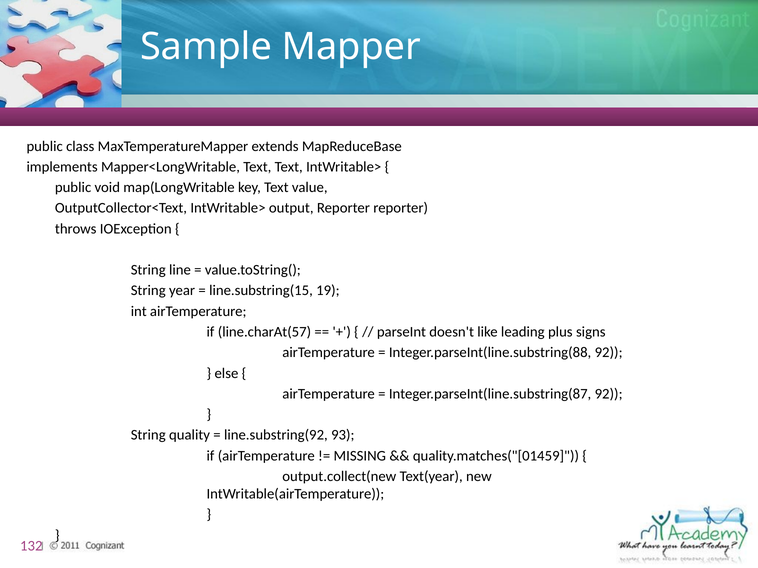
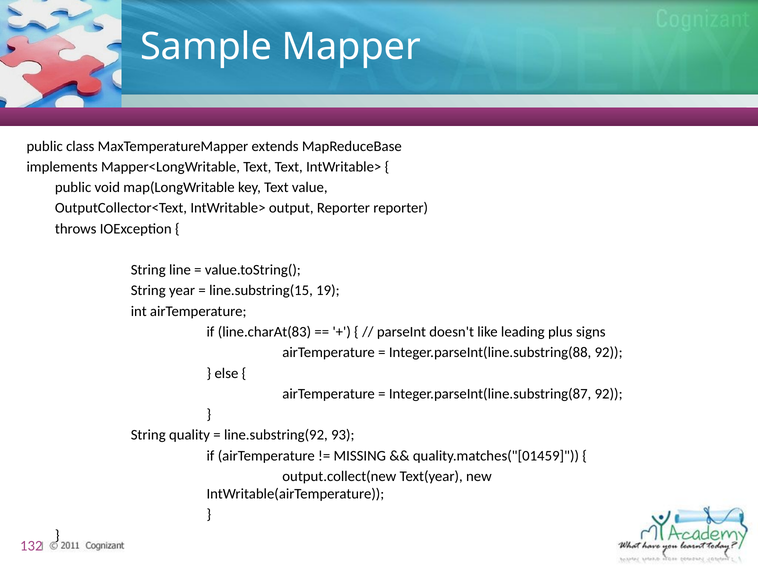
line.charAt(57: line.charAt(57 -> line.charAt(83
